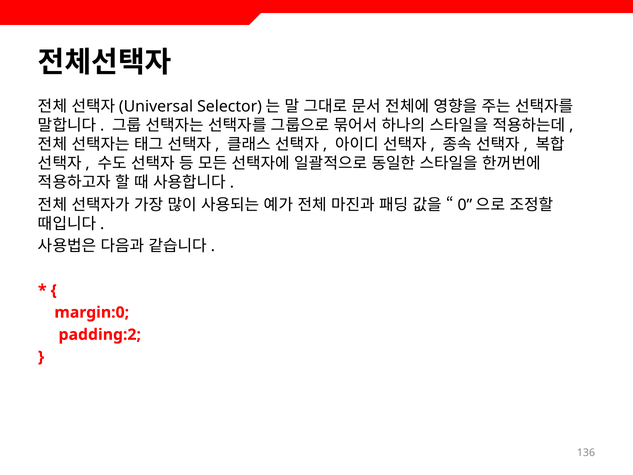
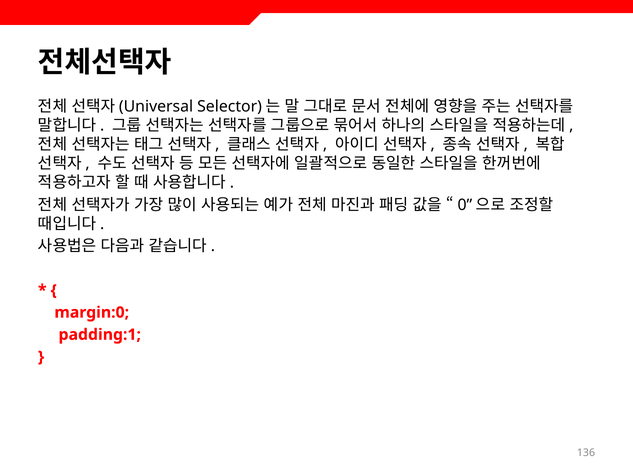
padding:2: padding:2 -> padding:1
